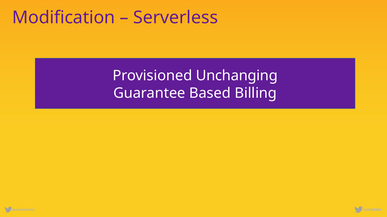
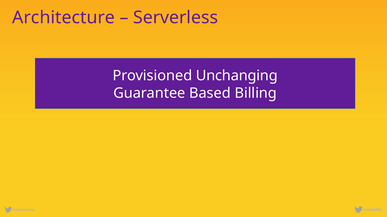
Modification: Modification -> Architecture
